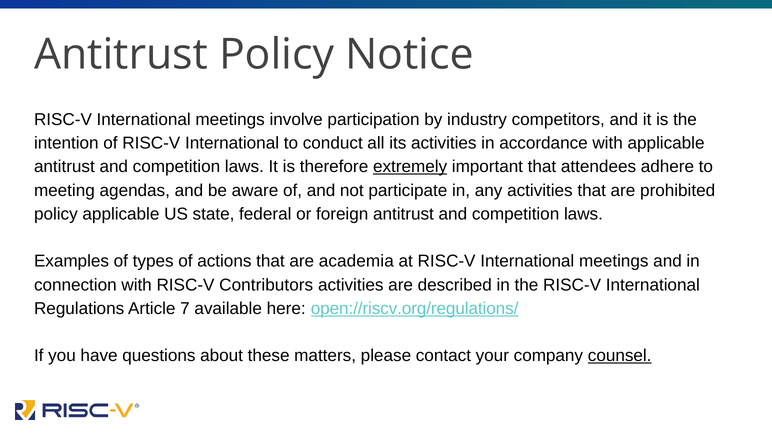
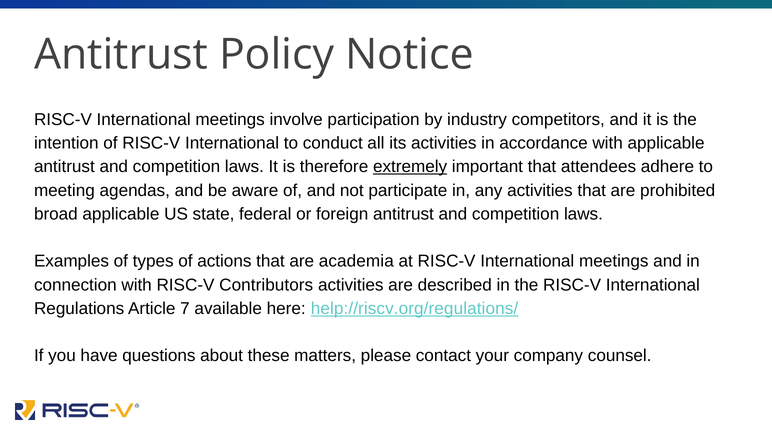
policy at (56, 214): policy -> broad
open://riscv.org/regulations/: open://riscv.org/regulations/ -> help://riscv.org/regulations/
counsel underline: present -> none
